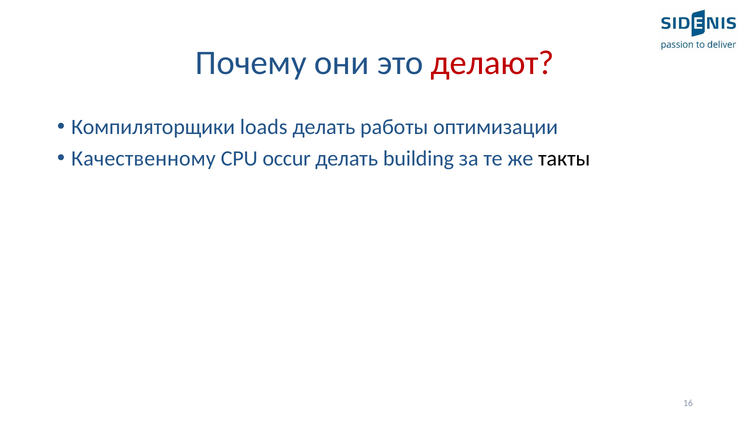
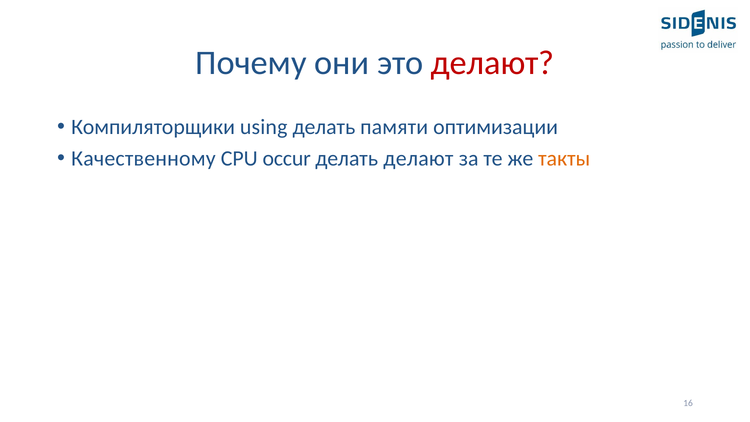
loads: loads -> using
работы: работы -> памяти
делать building: building -> делают
такты colour: black -> orange
